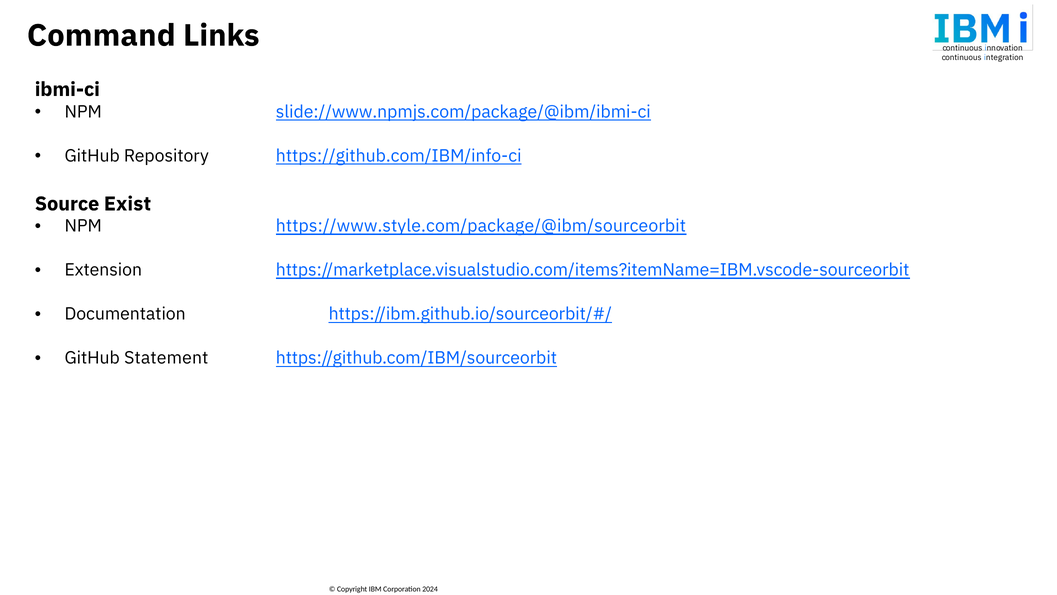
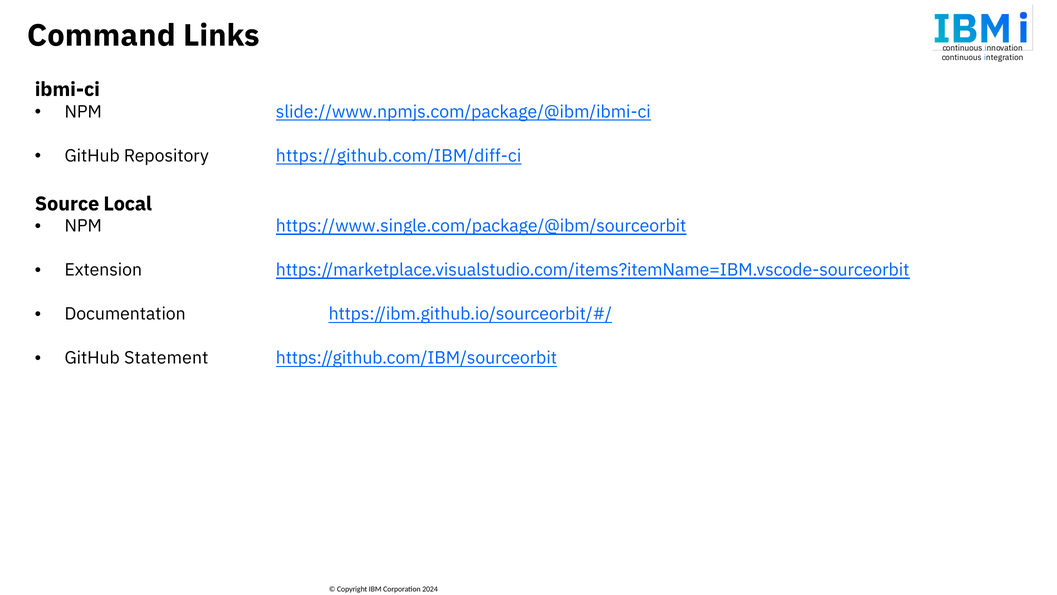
https://github.com/IBM/info-ci: https://github.com/IBM/info-ci -> https://github.com/IBM/diff-ci
Exist: Exist -> Local
https://www.style.com/package/@ibm/sourceorbit: https://www.style.com/package/@ibm/sourceorbit -> https://www.single.com/package/@ibm/sourceorbit
